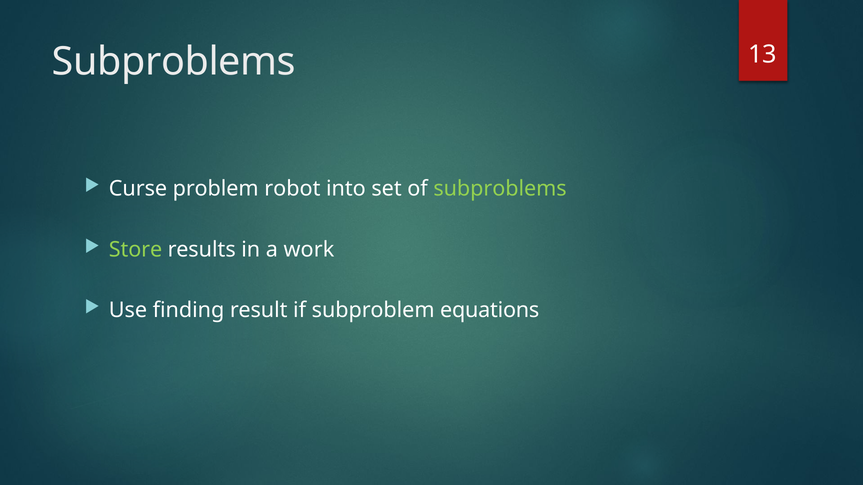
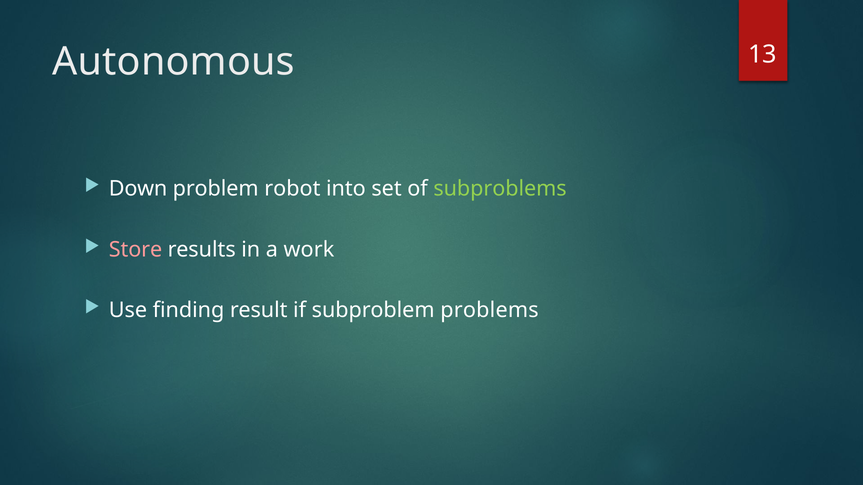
Subproblems at (174, 62): Subproblems -> Autonomous
Curse: Curse -> Down
Store colour: light green -> pink
equations: equations -> problems
